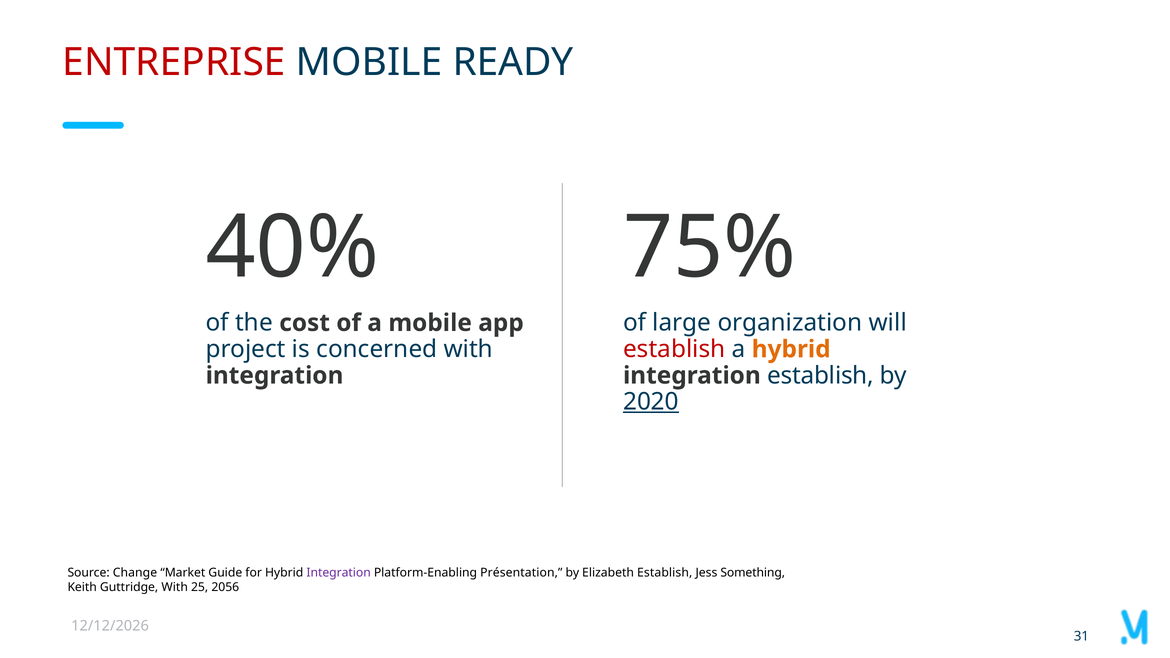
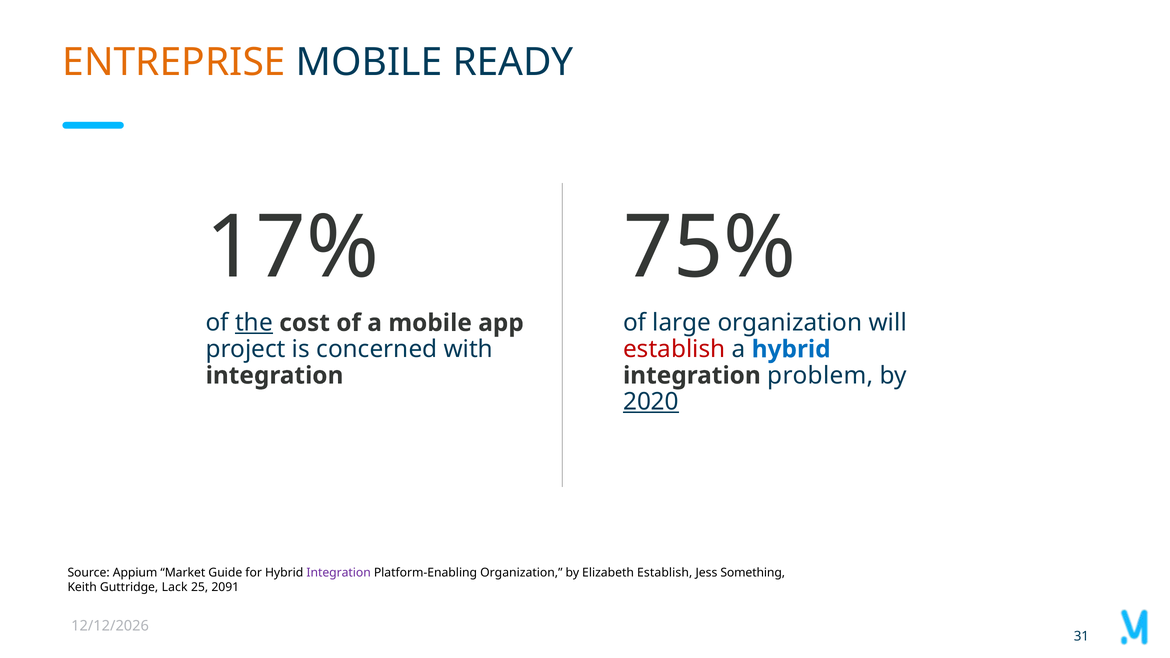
ENTREPRISE colour: red -> orange
40%: 40% -> 17%
the underline: none -> present
hybrid at (791, 349) colour: orange -> blue
integration establish: establish -> problem
Change: Change -> Appium
Platform-Enabling Présentation: Présentation -> Organization
Guttridge With: With -> Lack
2056: 2056 -> 2091
